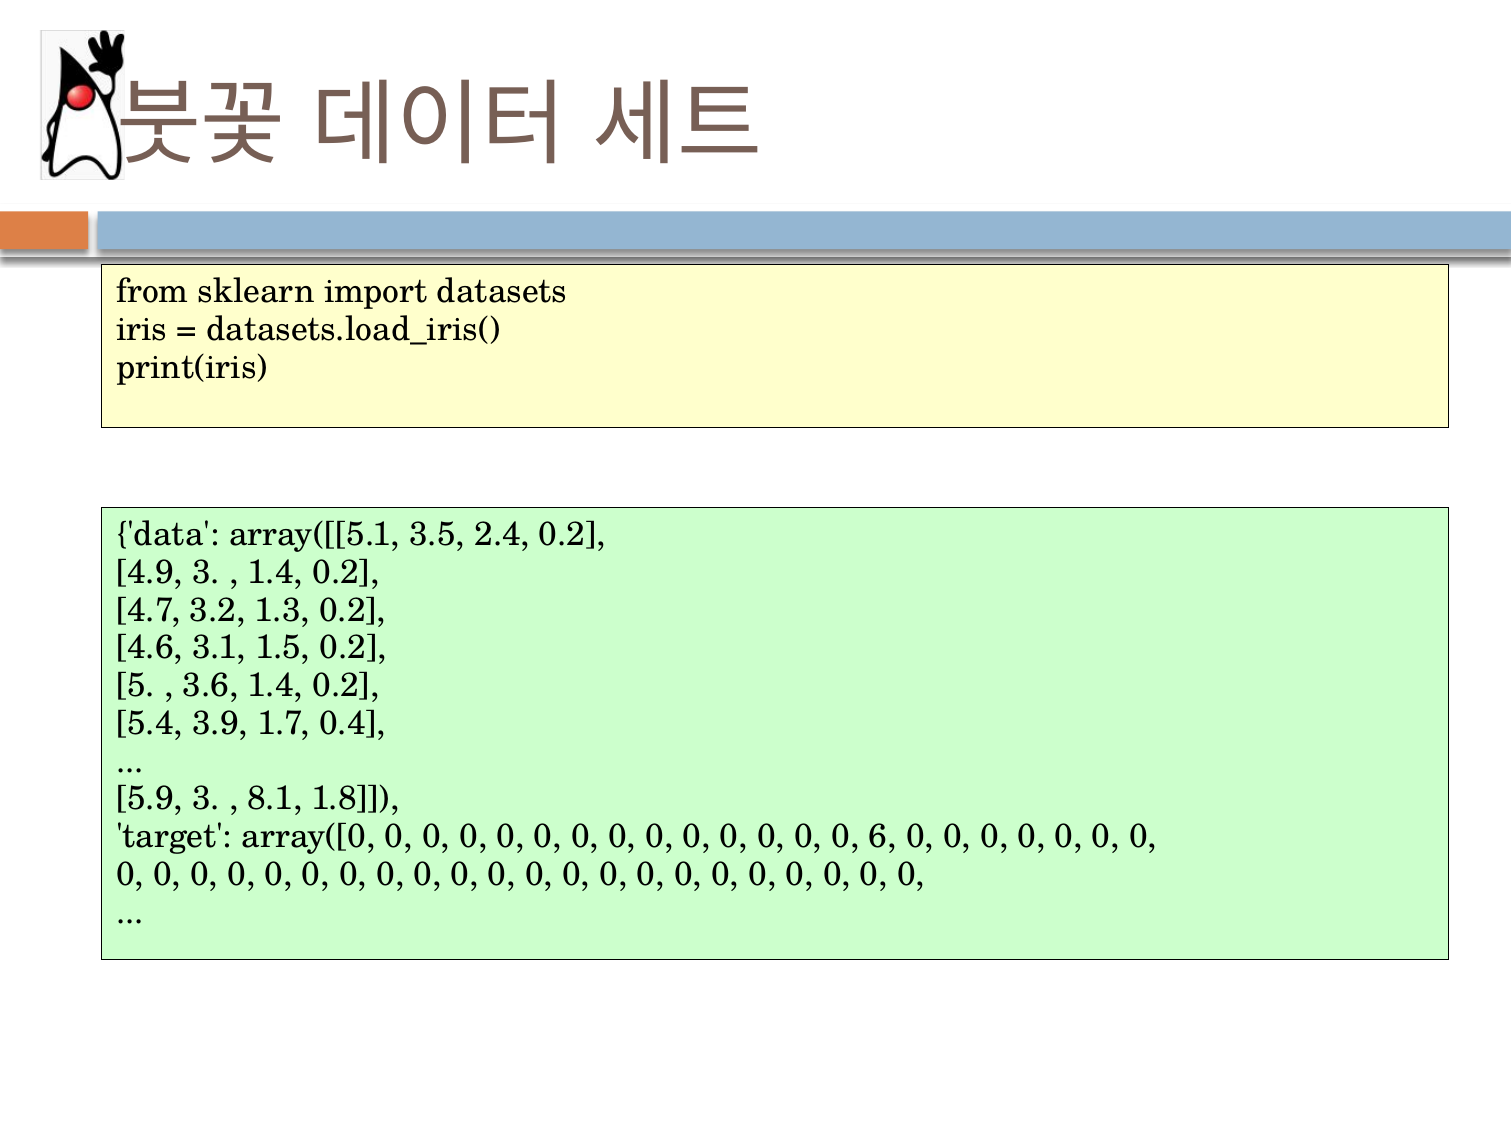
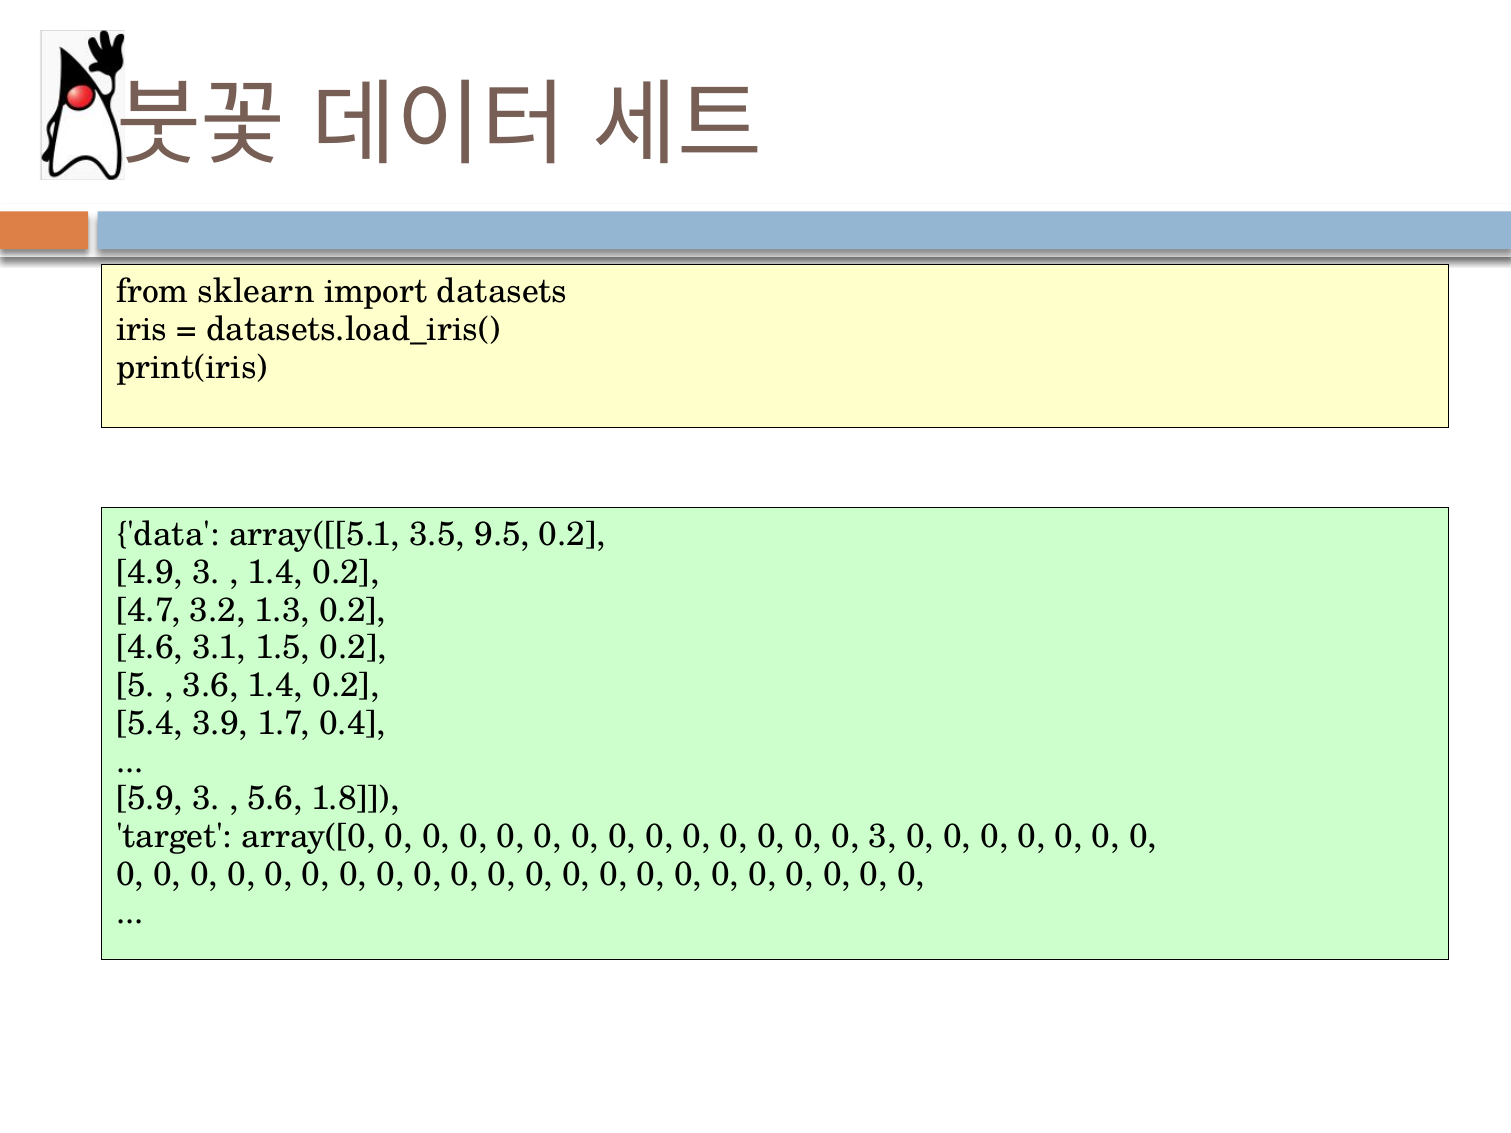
2.4: 2.4 -> 9.5
8.1: 8.1 -> 5.6
0 6: 6 -> 3
